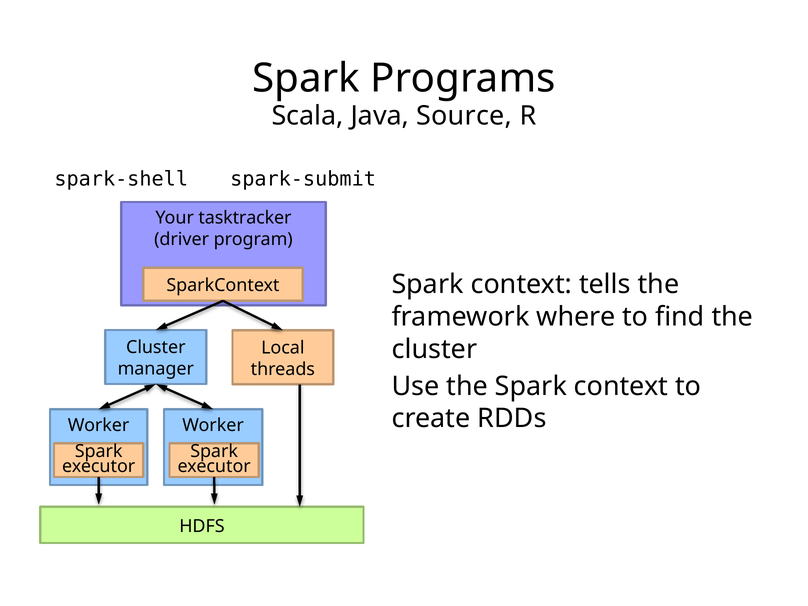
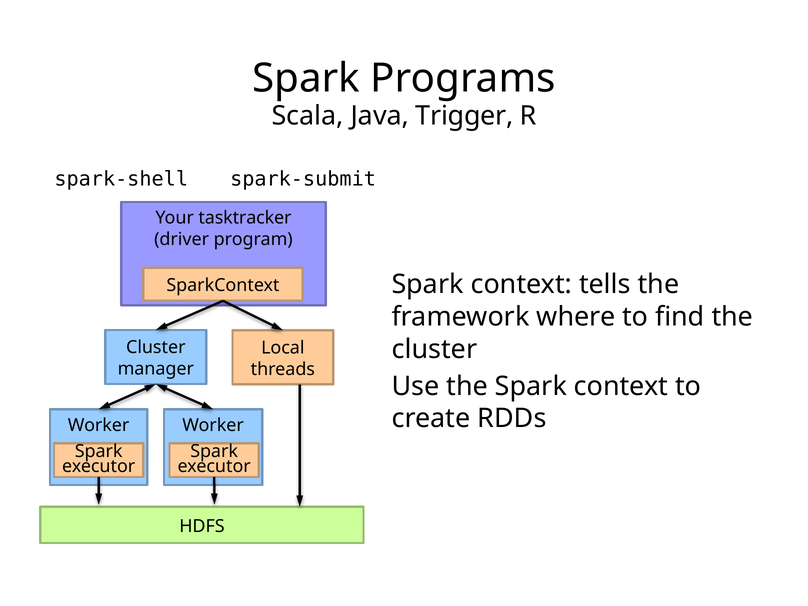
Source: Source -> Trigger
